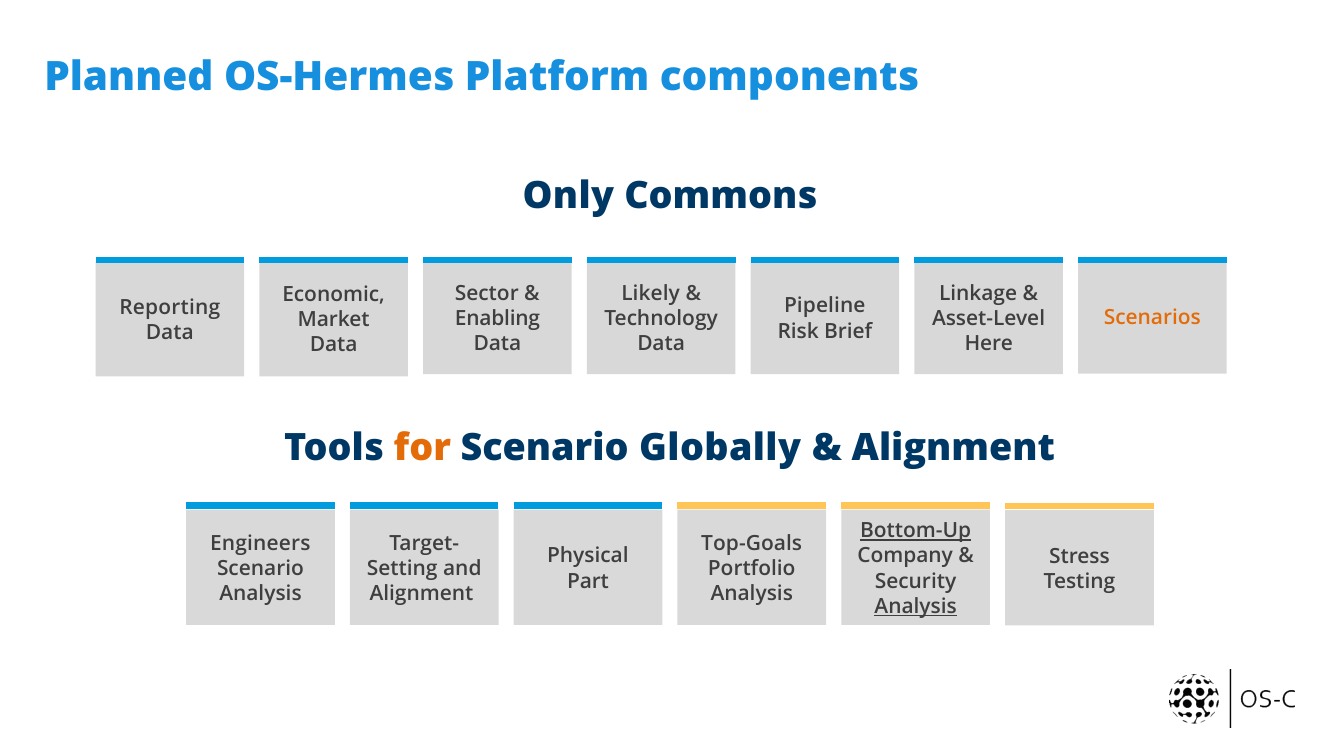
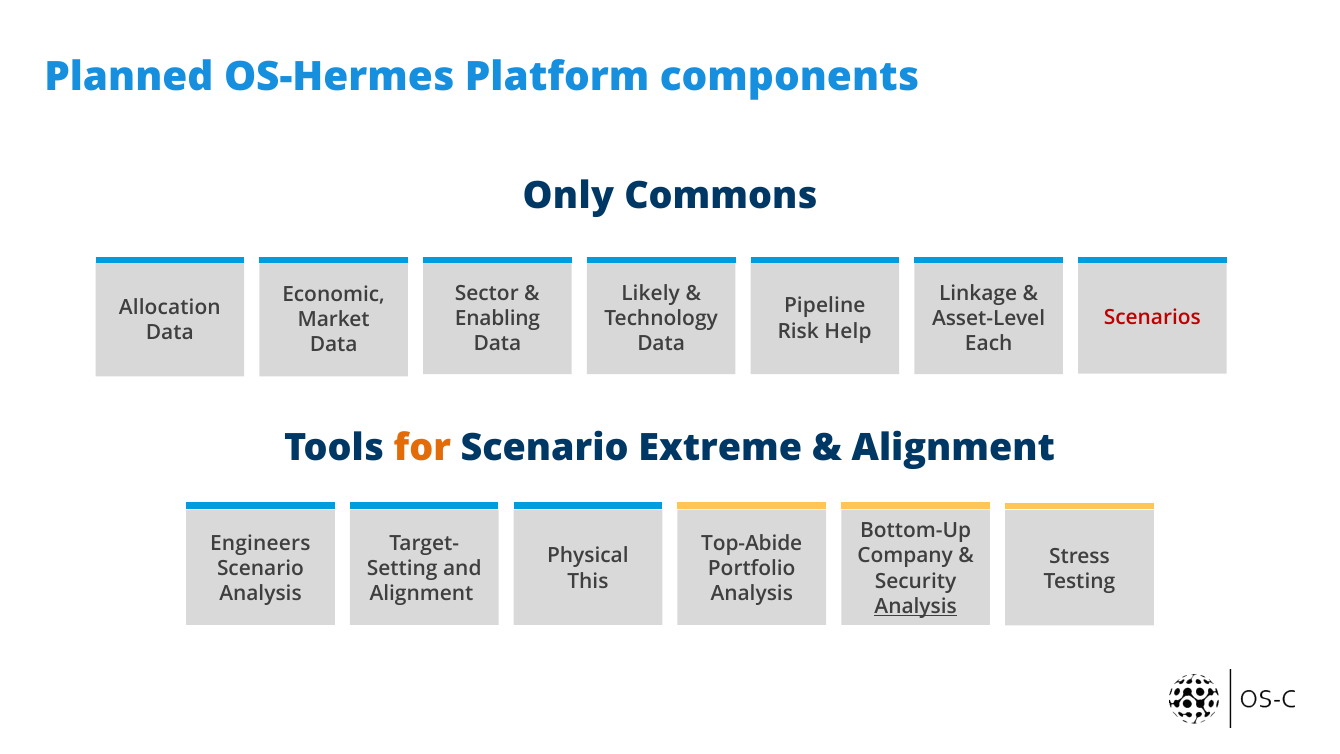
Reporting: Reporting -> Allocation
Scenarios colour: orange -> red
Brief: Brief -> Help
Here: Here -> Each
Globally: Globally -> Extreme
Bottom-Up underline: present -> none
Top-Goals: Top-Goals -> Top-Abide
Part: Part -> This
